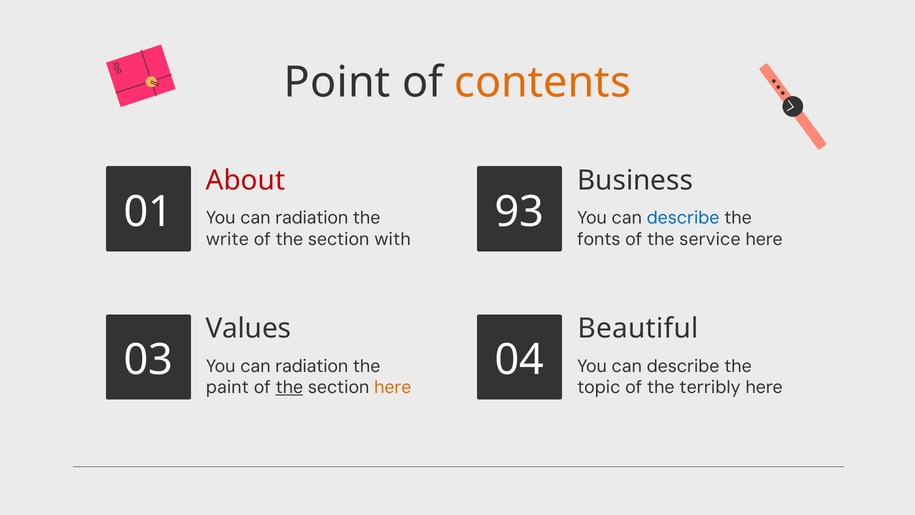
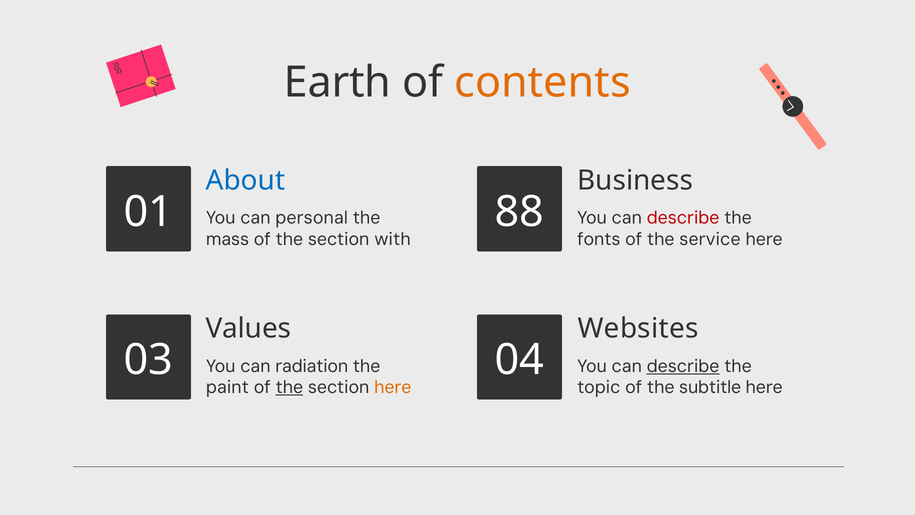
Point: Point -> Earth
About colour: red -> blue
93: 93 -> 88
radiation at (312, 218): radiation -> personal
describe at (683, 218) colour: blue -> red
write: write -> mass
Beautiful: Beautiful -> Websites
describe at (683, 366) underline: none -> present
terribly: terribly -> subtitle
